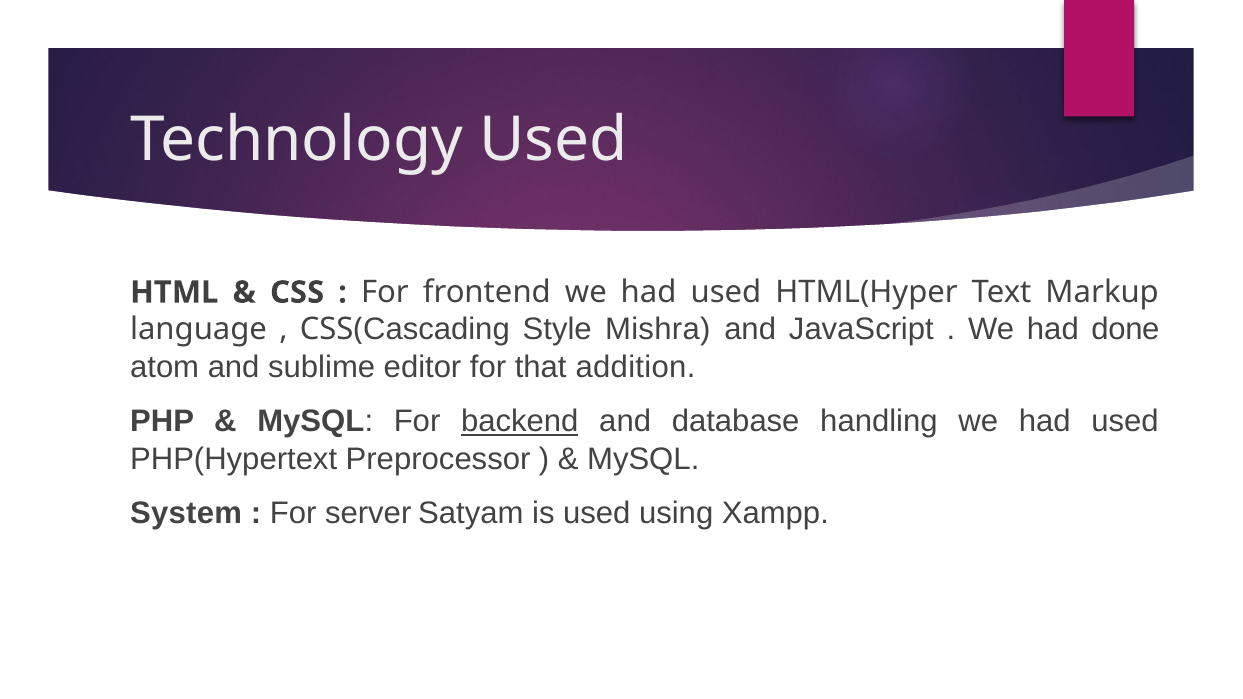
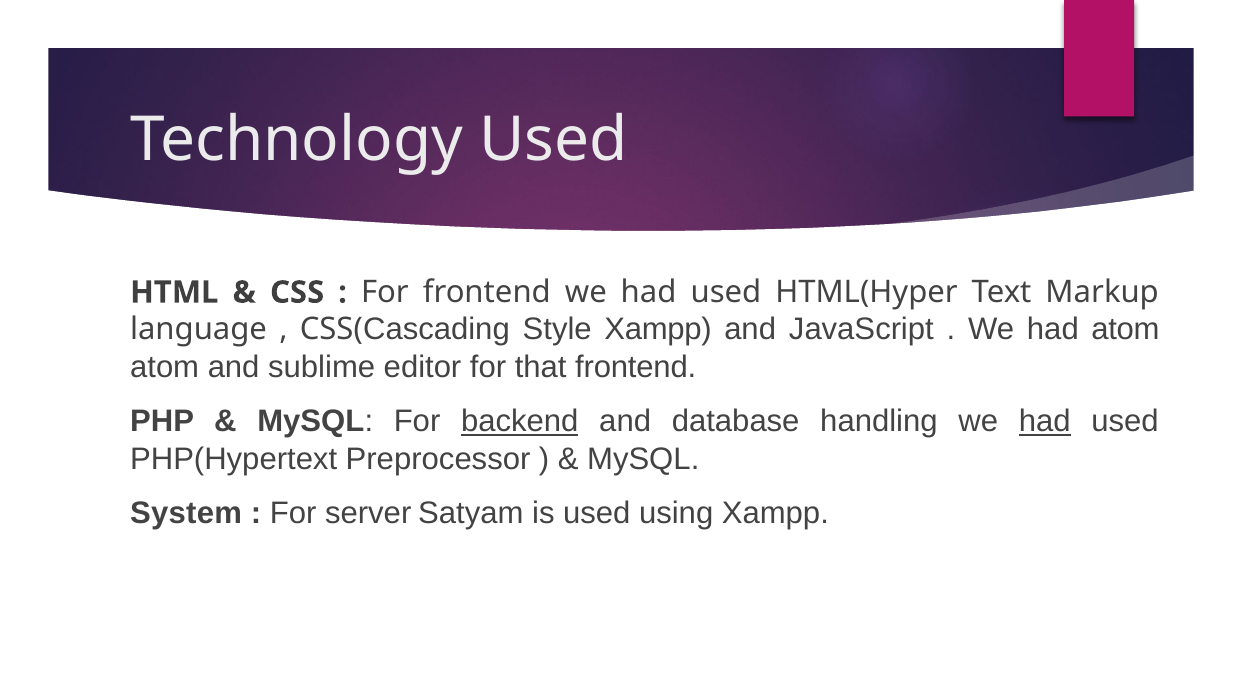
Style Mishra: Mishra -> Xampp
had done: done -> atom
that addition: addition -> frontend
had at (1045, 422) underline: none -> present
